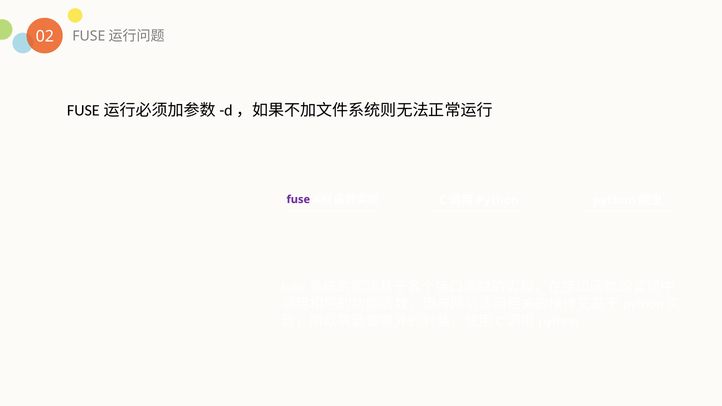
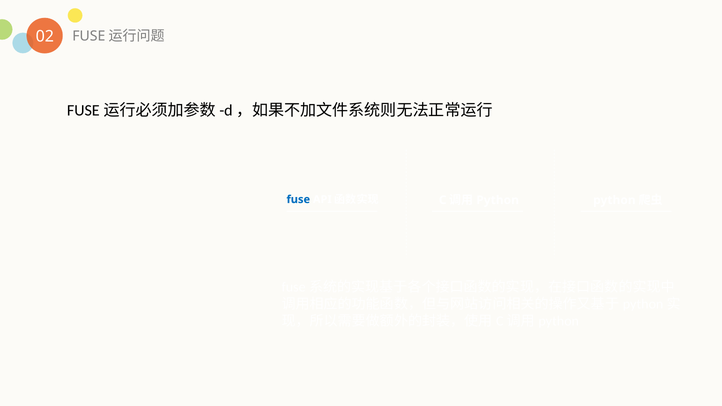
fuse colour: purple -> blue
